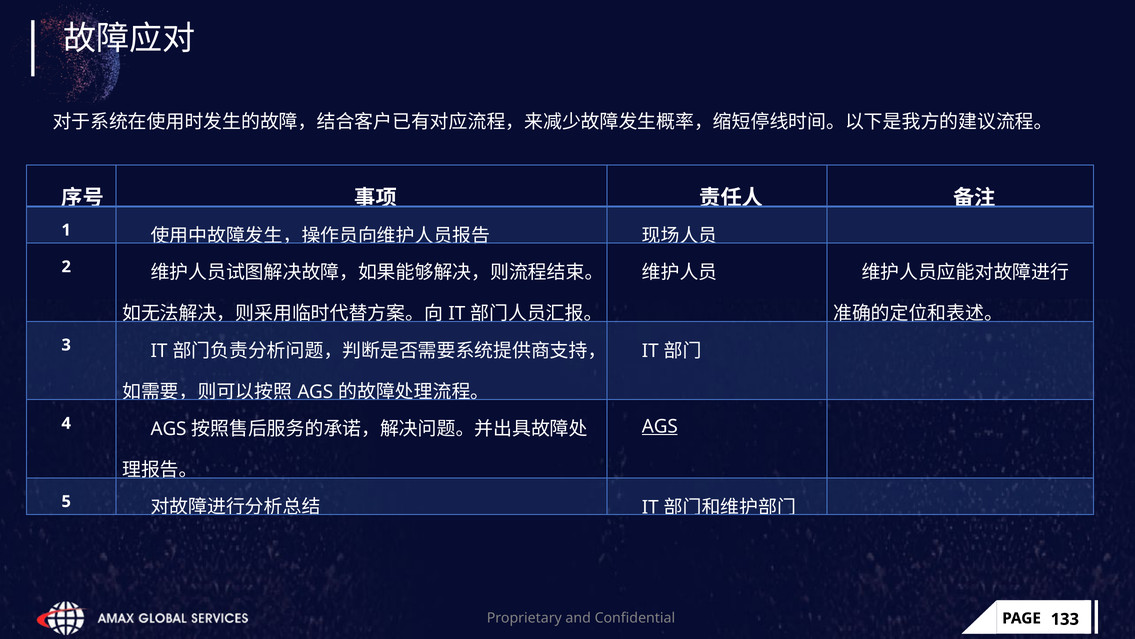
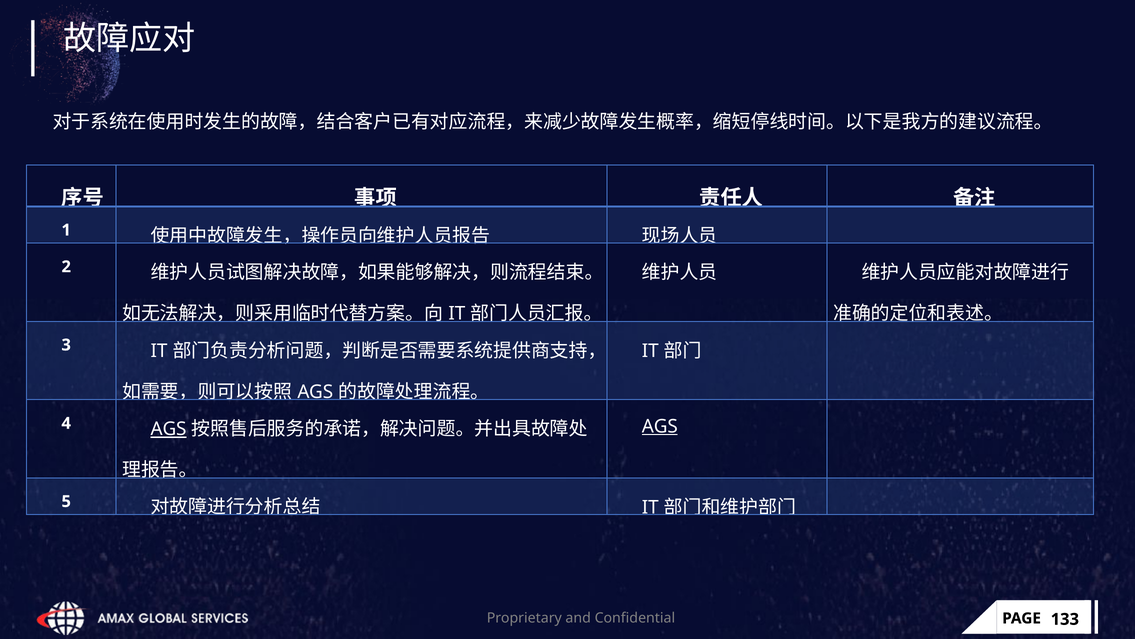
AGS at (169, 429) underline: none -> present
